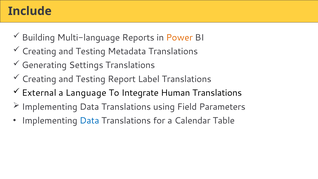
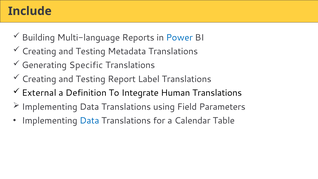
Power colour: orange -> blue
Settings: Settings -> Specific
Language: Language -> Definition
